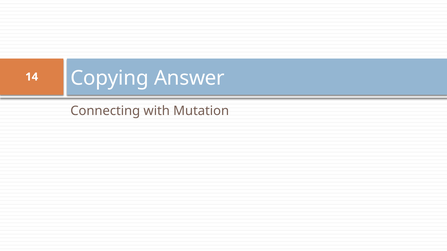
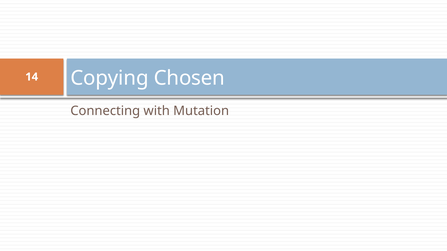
Answer: Answer -> Chosen
